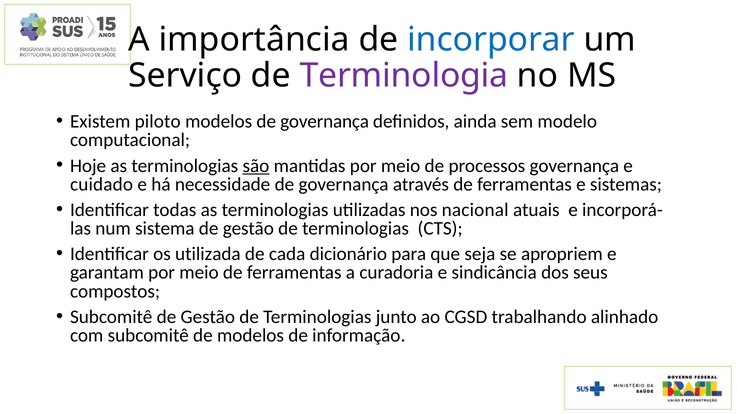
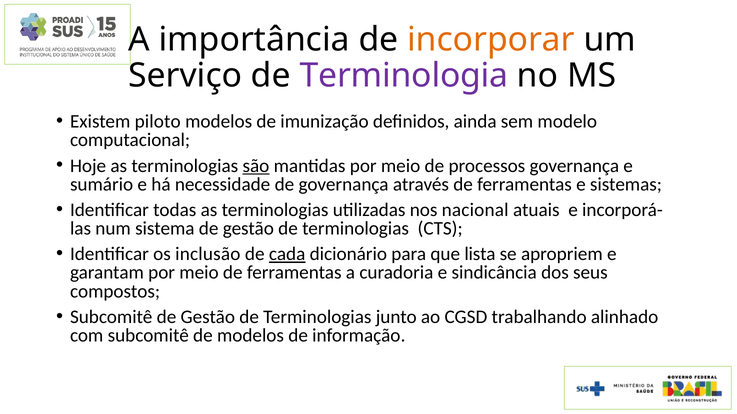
incorporar colour: blue -> orange
modelos de governança: governança -> imunização
cuidado: cuidado -> sumário
utilizada: utilizada -> inclusão
cada underline: none -> present
seja: seja -> lista
